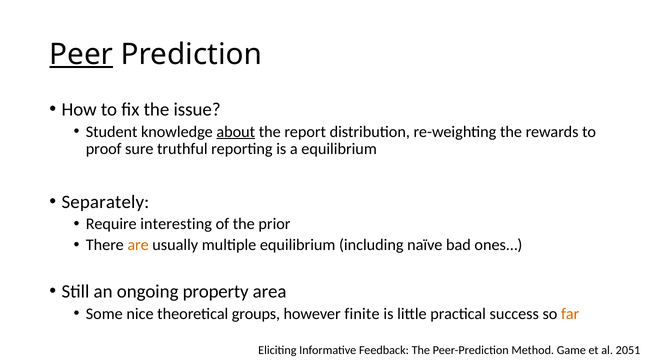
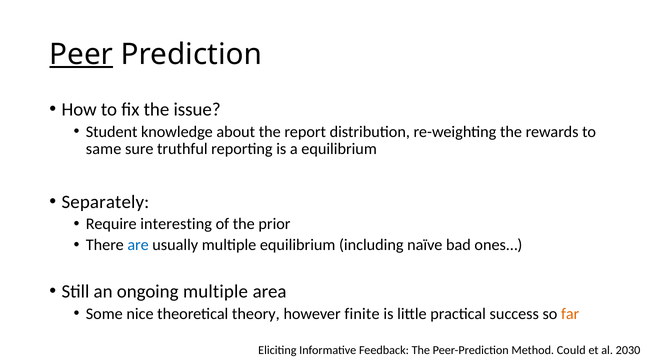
about underline: present -> none
proof: proof -> same
are colour: orange -> blue
ongoing property: property -> multiple
groups: groups -> theory
Game: Game -> Could
2051: 2051 -> 2030
